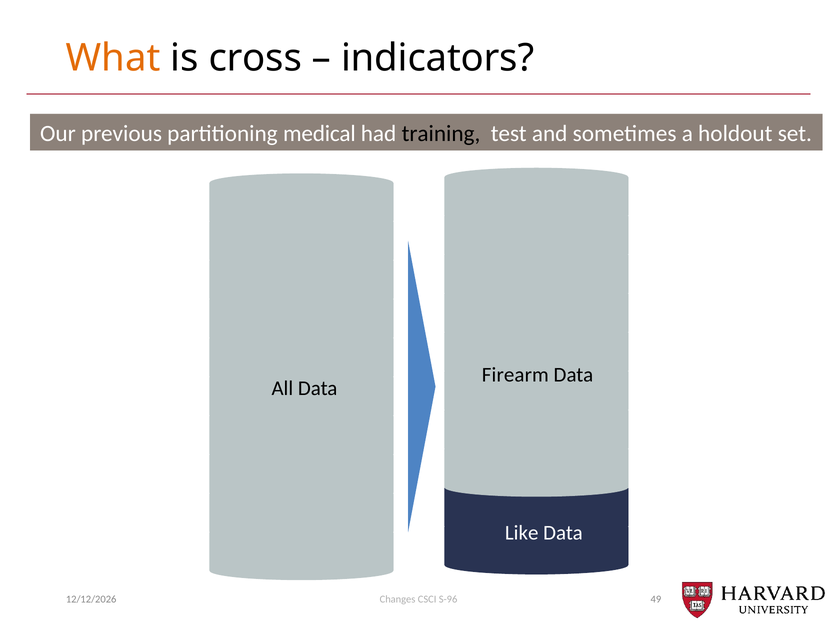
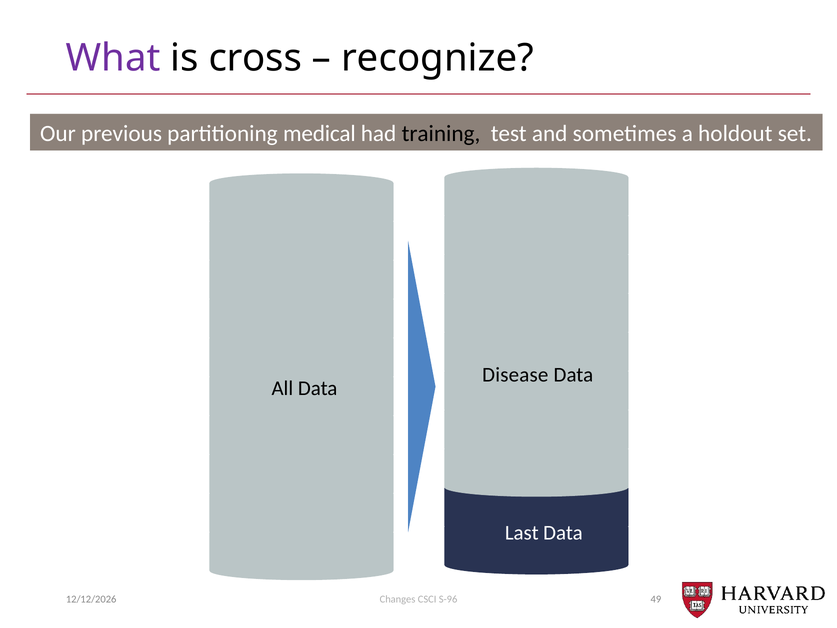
What colour: orange -> purple
indicators: indicators -> recognize
Firearm: Firearm -> Disease
Like: Like -> Last
